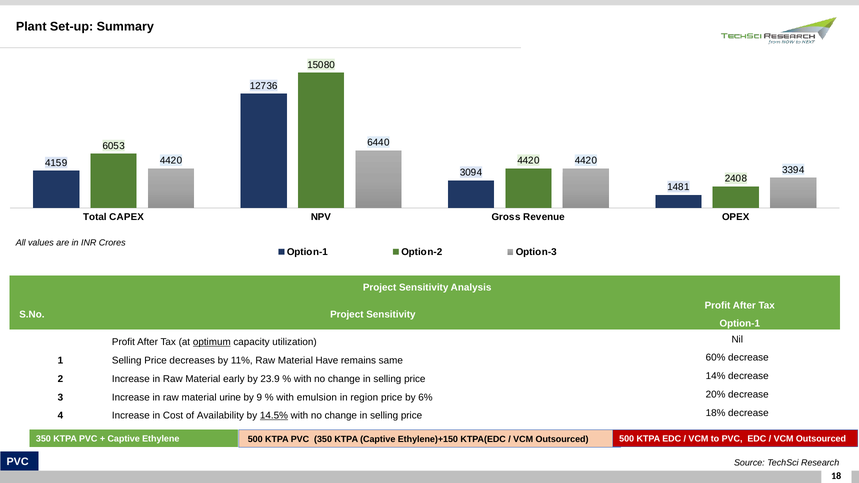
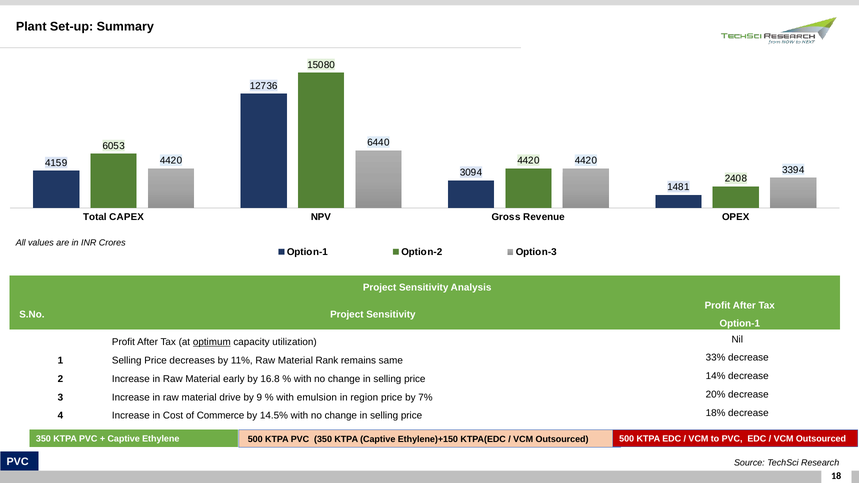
Have: Have -> Rank
60%: 60% -> 33%
23.9: 23.9 -> 16.8
urine: urine -> drive
6%: 6% -> 7%
Availability: Availability -> Commerce
14.5% underline: present -> none
